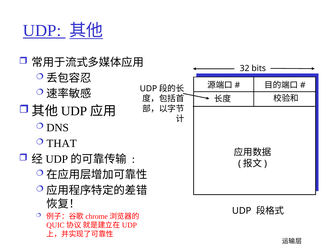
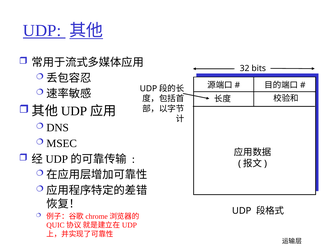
THAT: THAT -> MSEC
